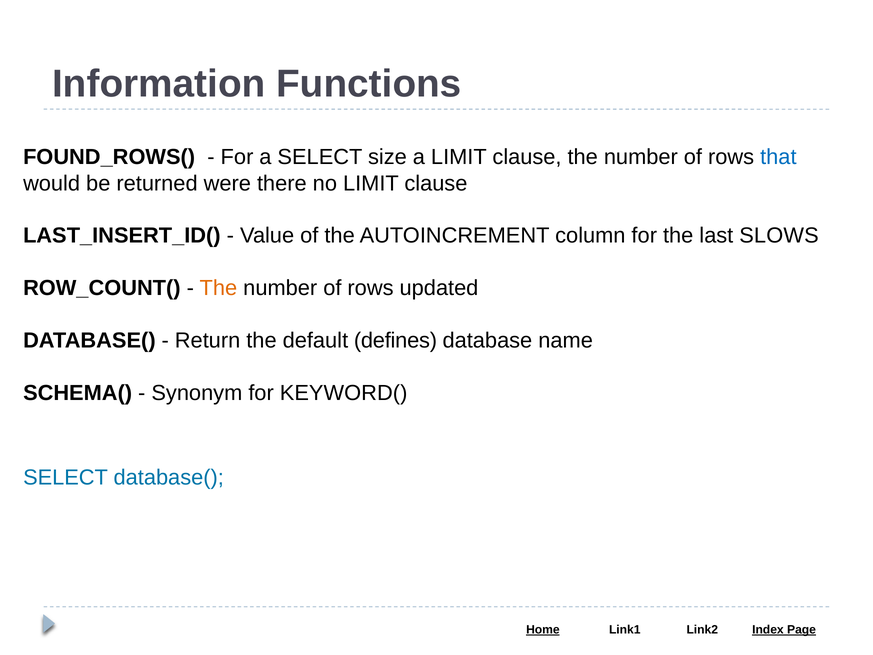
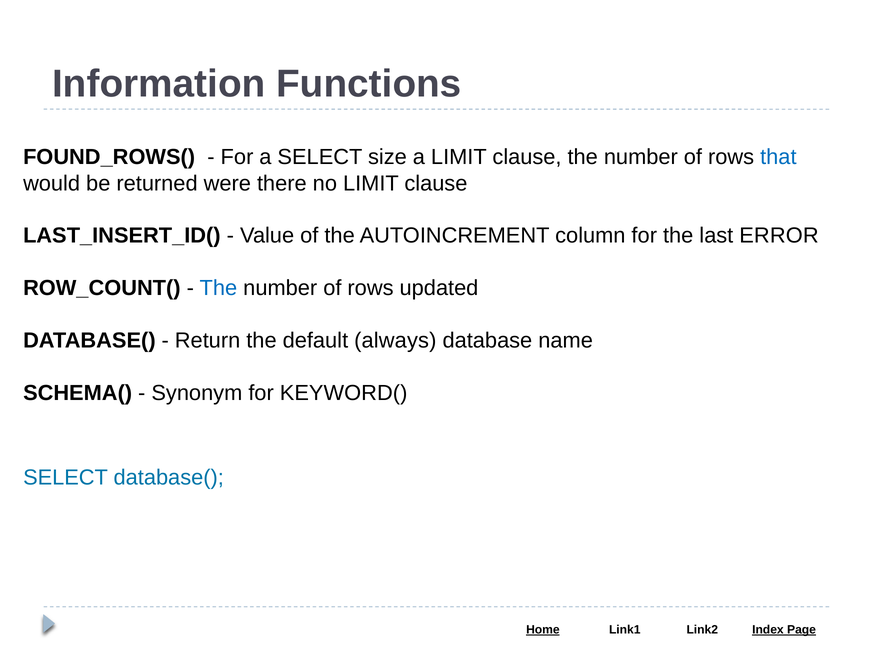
SLOWS: SLOWS -> ERROR
The at (218, 288) colour: orange -> blue
defines: defines -> always
